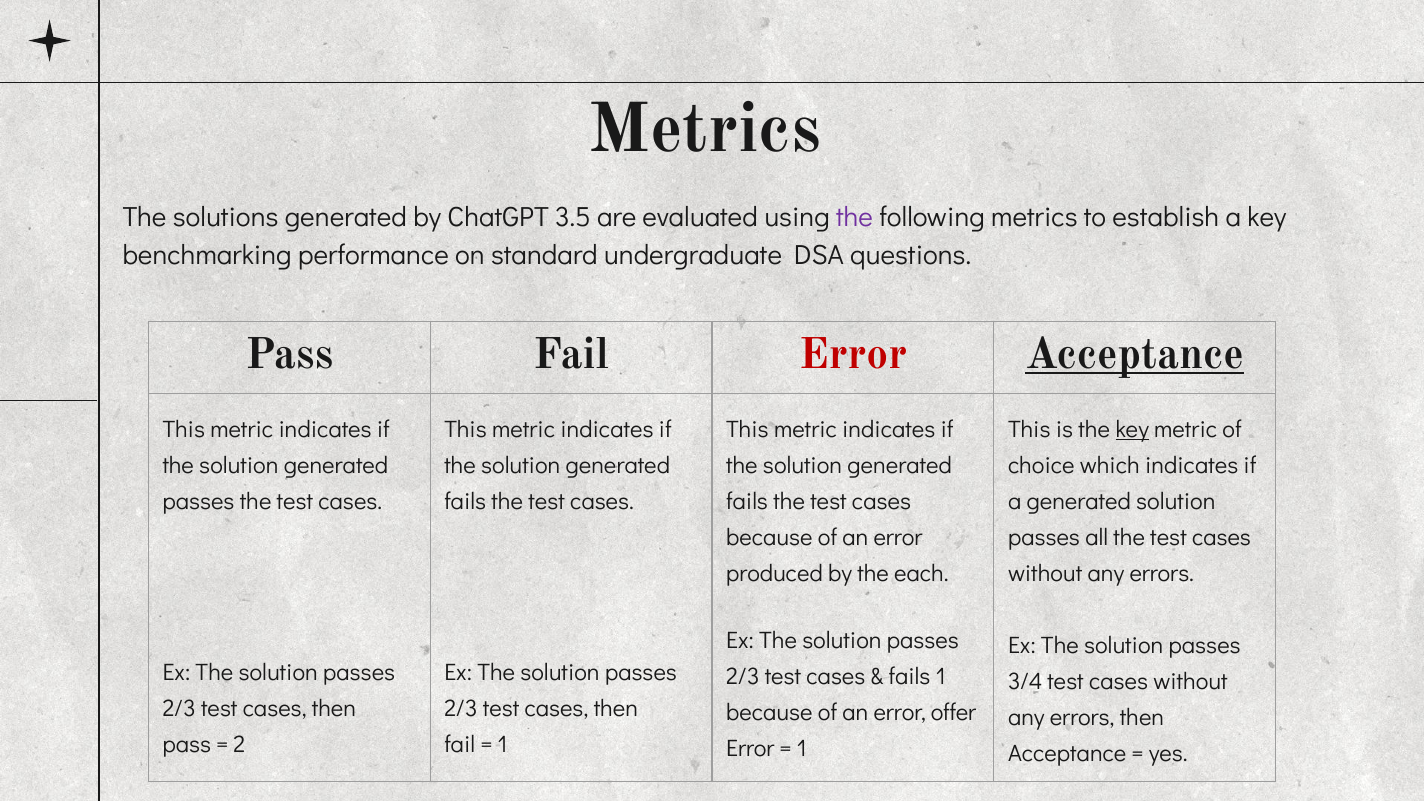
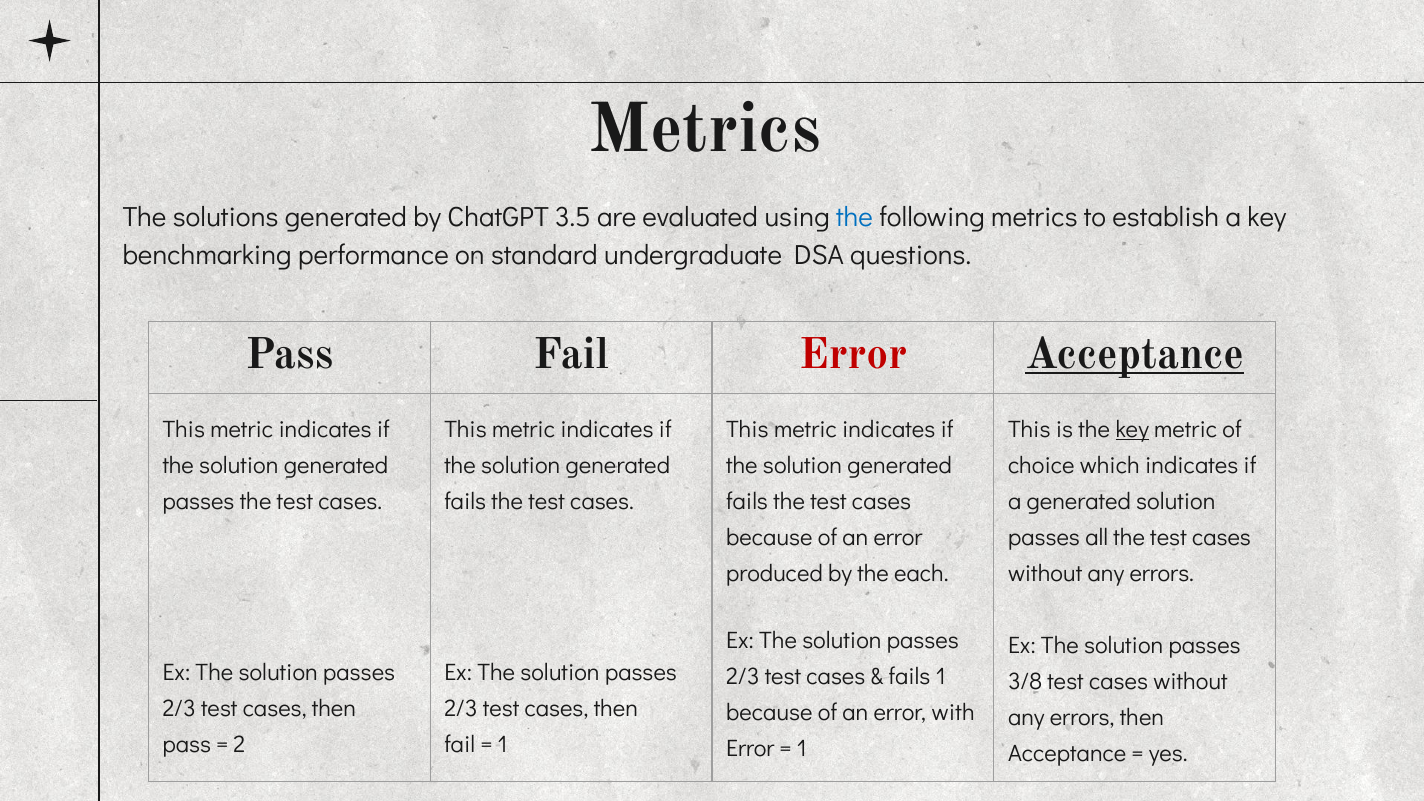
the at (855, 217) colour: purple -> blue
3/4: 3/4 -> 3/8
offer: offer -> with
